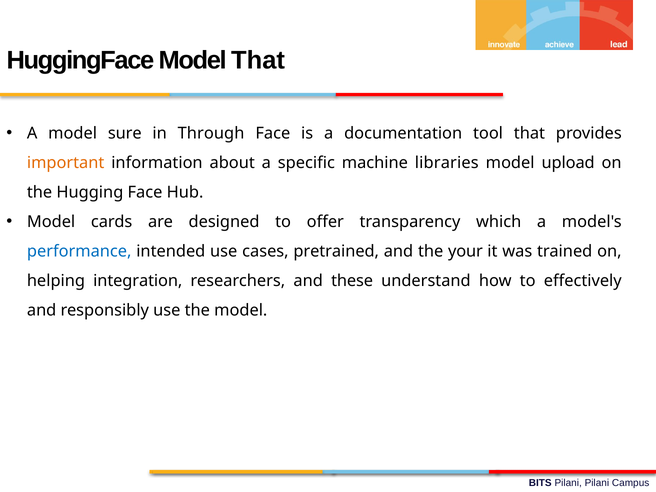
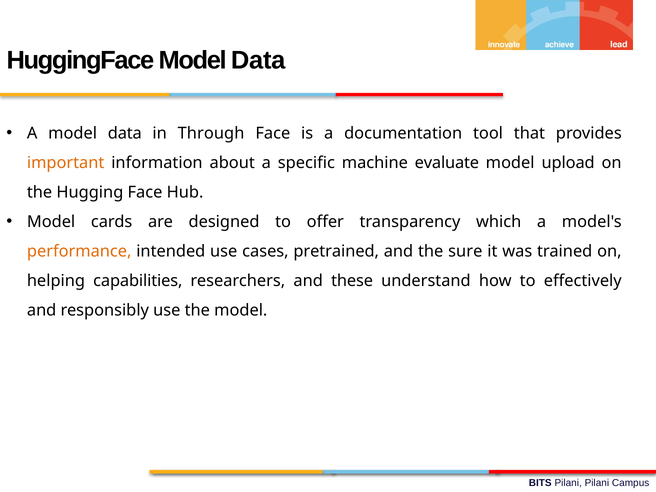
HuggingFace Model That: That -> Data
A model sure: sure -> data
libraries: libraries -> evaluate
performance colour: blue -> orange
your: your -> sure
integration: integration -> capabilities
